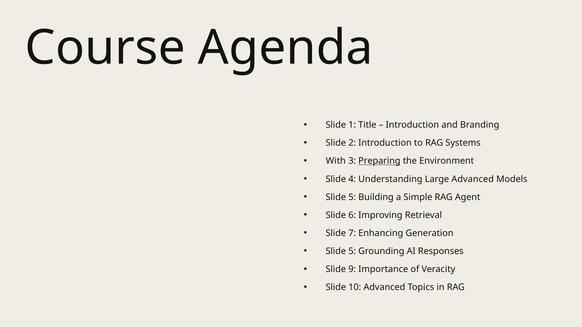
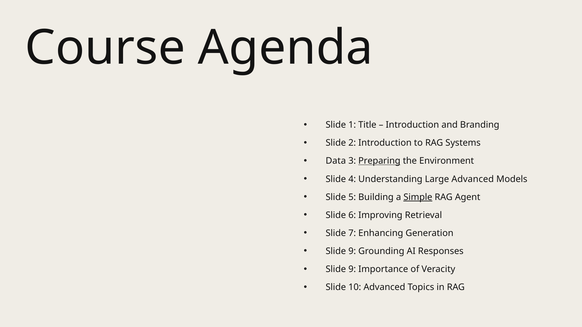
With: With -> Data
Simple underline: none -> present
5 at (352, 251): 5 -> 9
